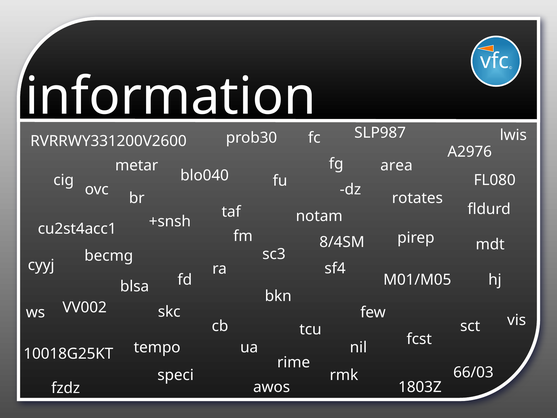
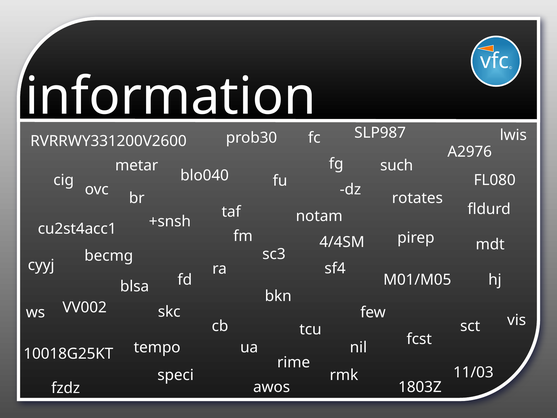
area: area -> such
8/4SM: 8/4SM -> 4/4SM
66/03: 66/03 -> 11/03
